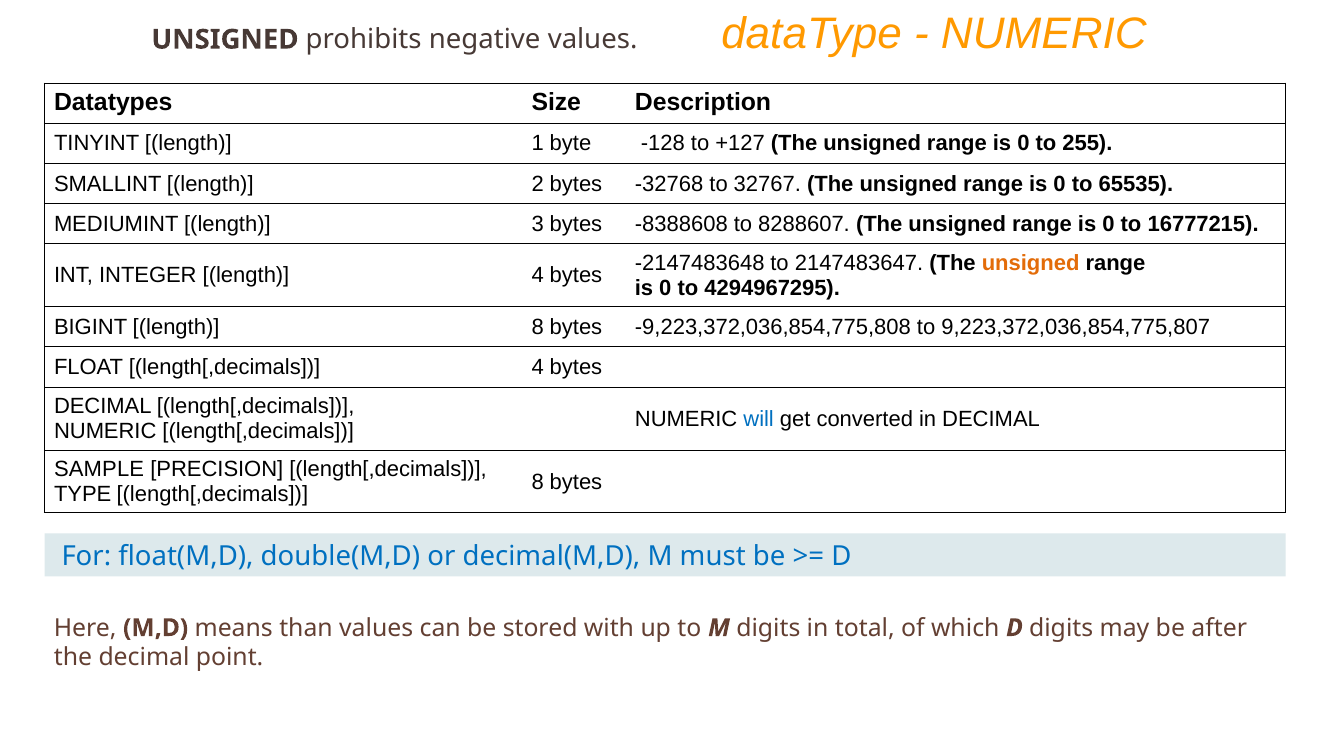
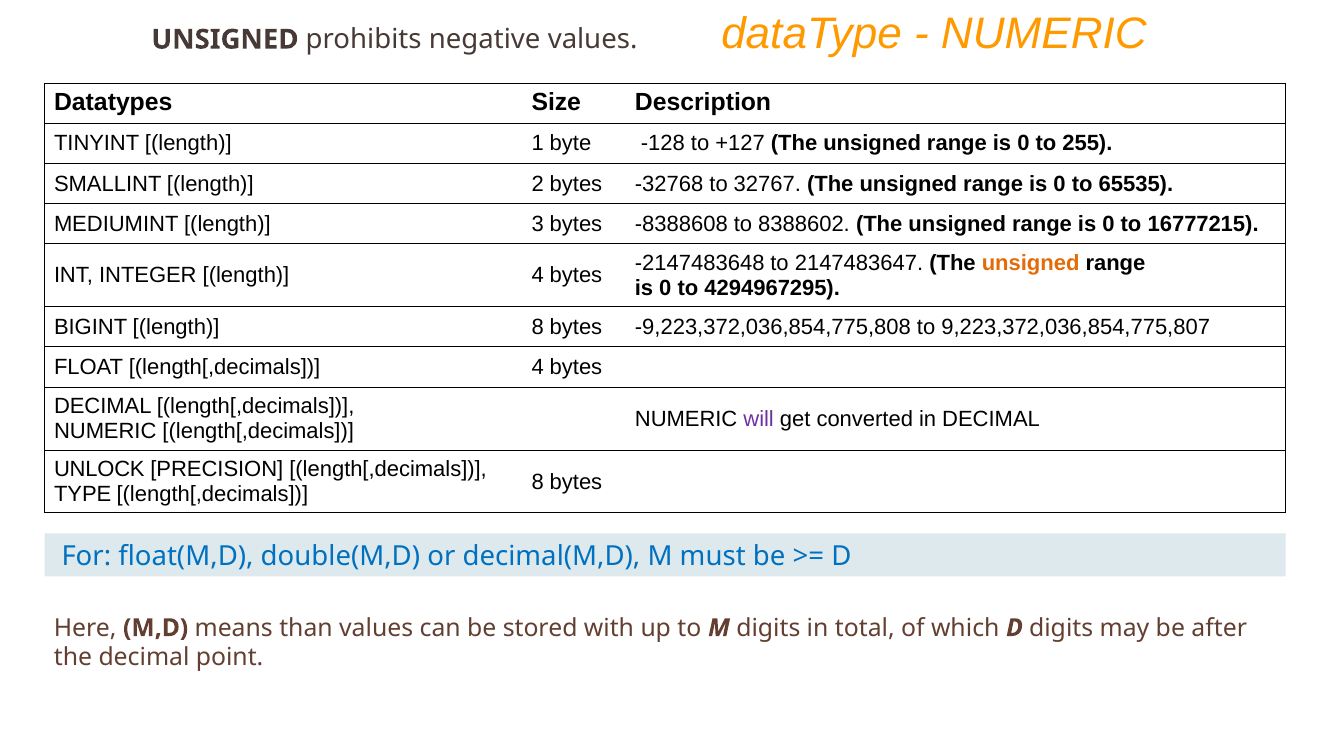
8288607: 8288607 -> 8388602
will colour: blue -> purple
SAMPLE: SAMPLE -> UNLOCK
